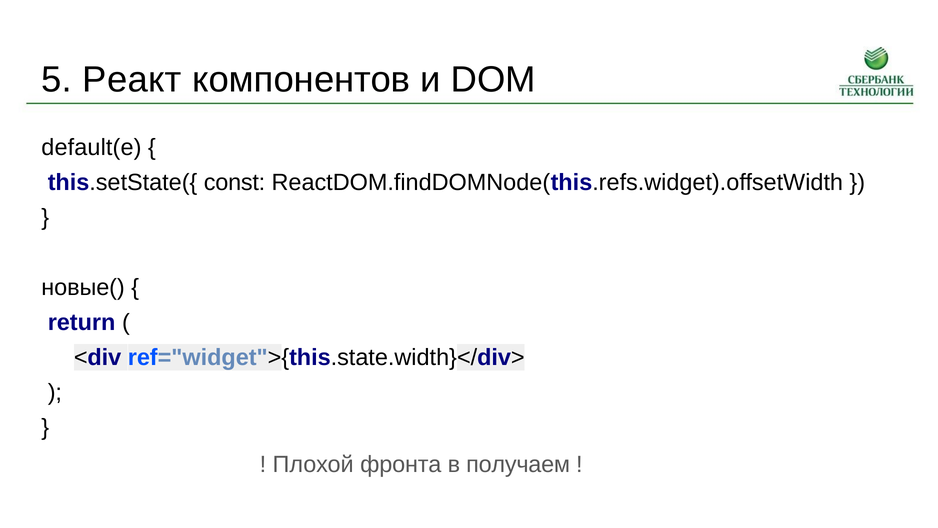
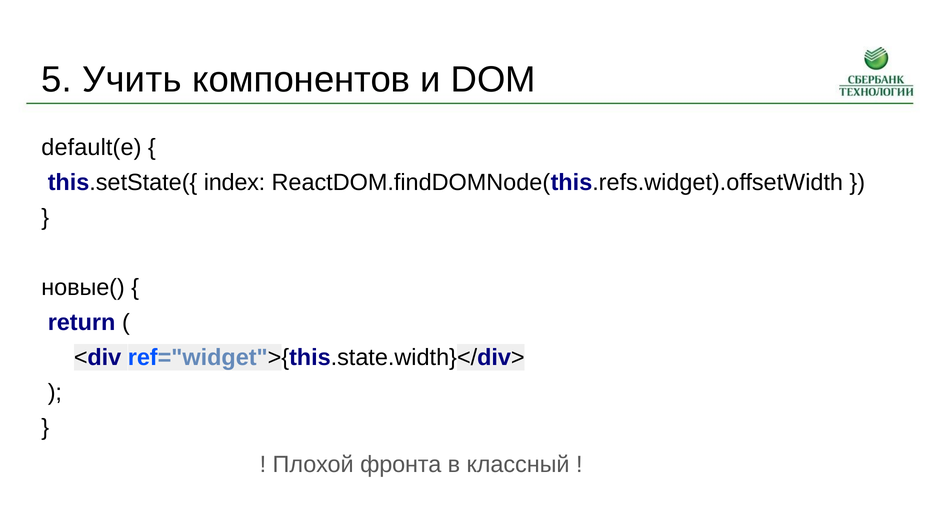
Реакт: Реакт -> Учить
const: const -> index
получаем: получаем -> классный
